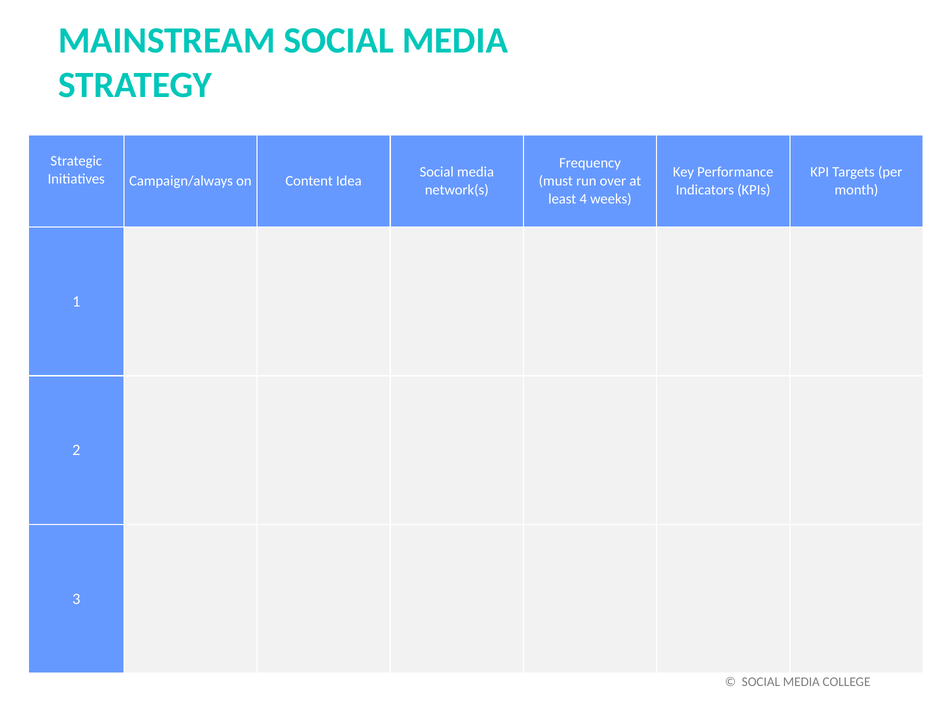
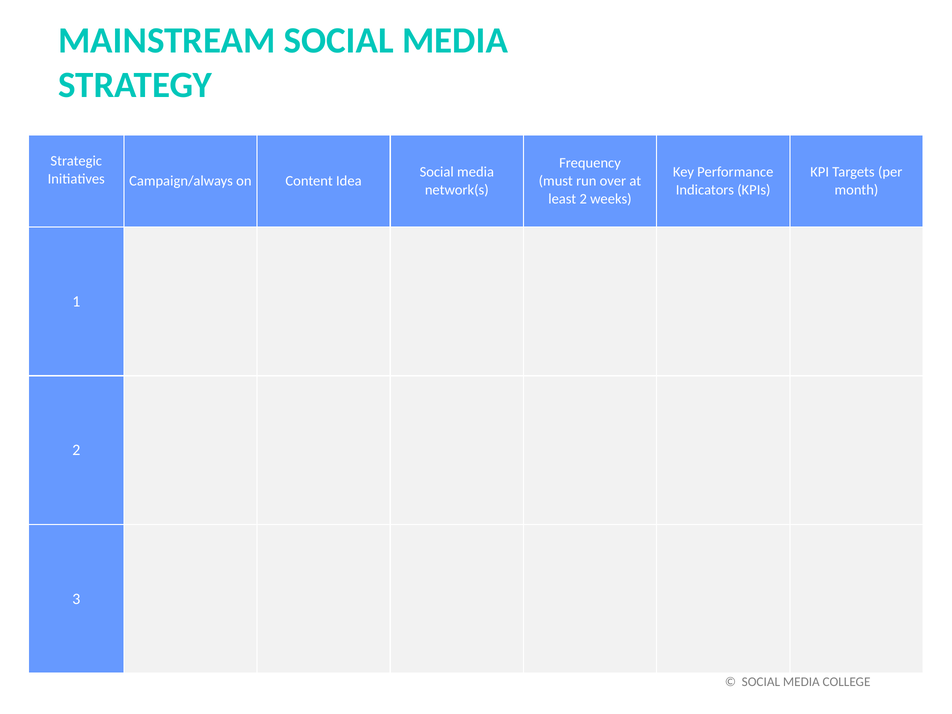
least 4: 4 -> 2
